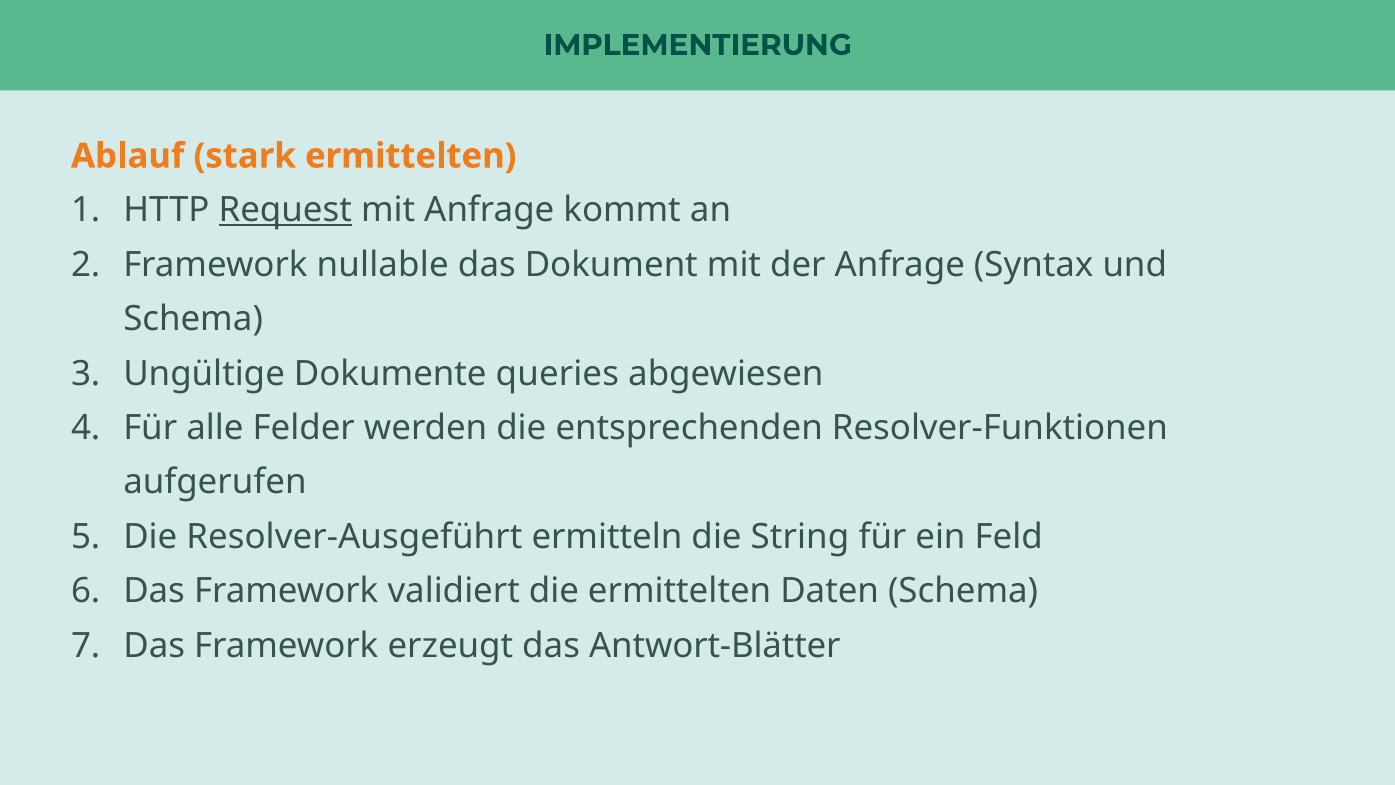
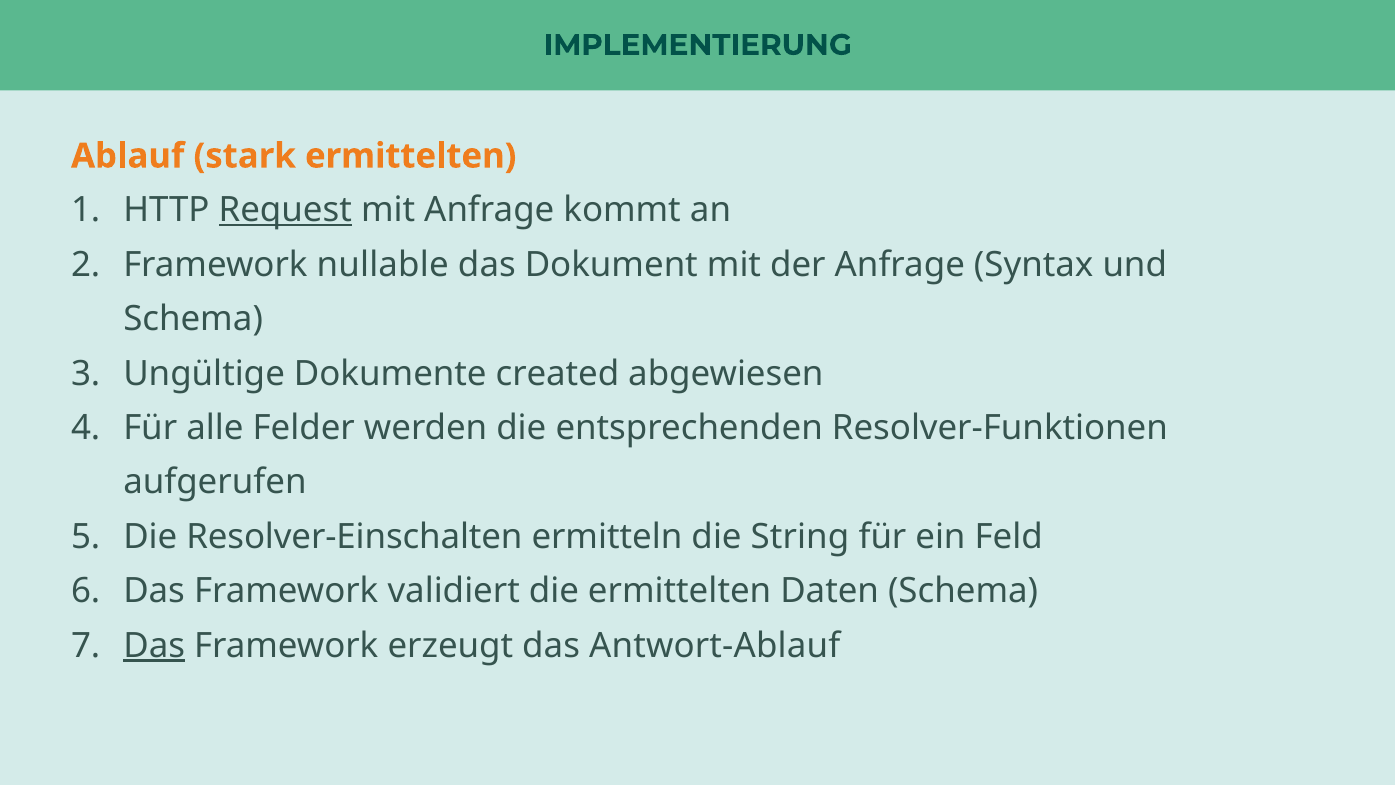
queries: queries -> created
Resolver-Ausgeführt: Resolver-Ausgeführt -> Resolver-Einschalten
Das at (154, 645) underline: none -> present
Antwort-Blätter: Antwort-Blätter -> Antwort-Ablauf
